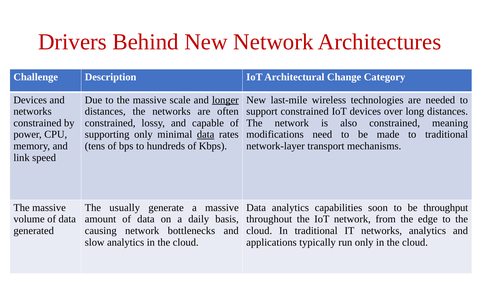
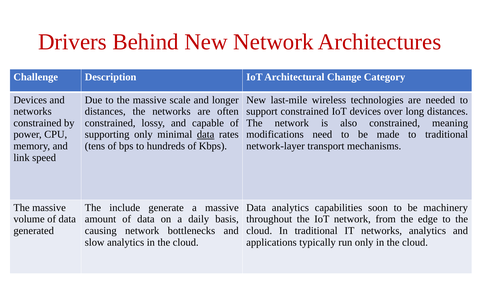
longer underline: present -> none
usually: usually -> include
throughput: throughput -> machinery
